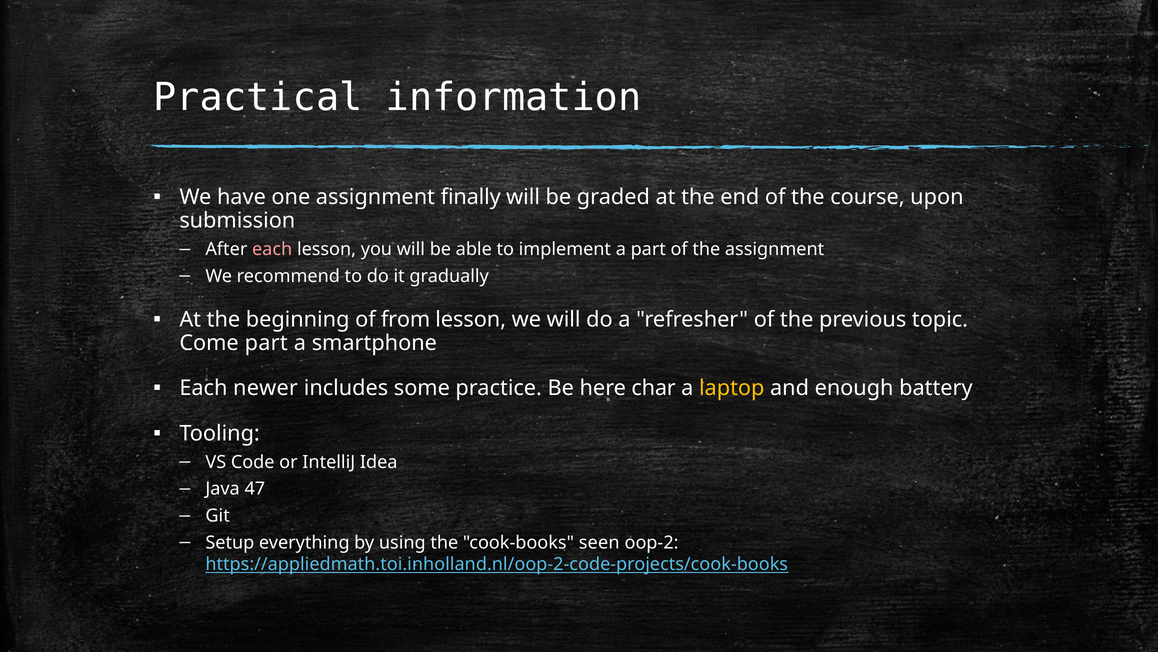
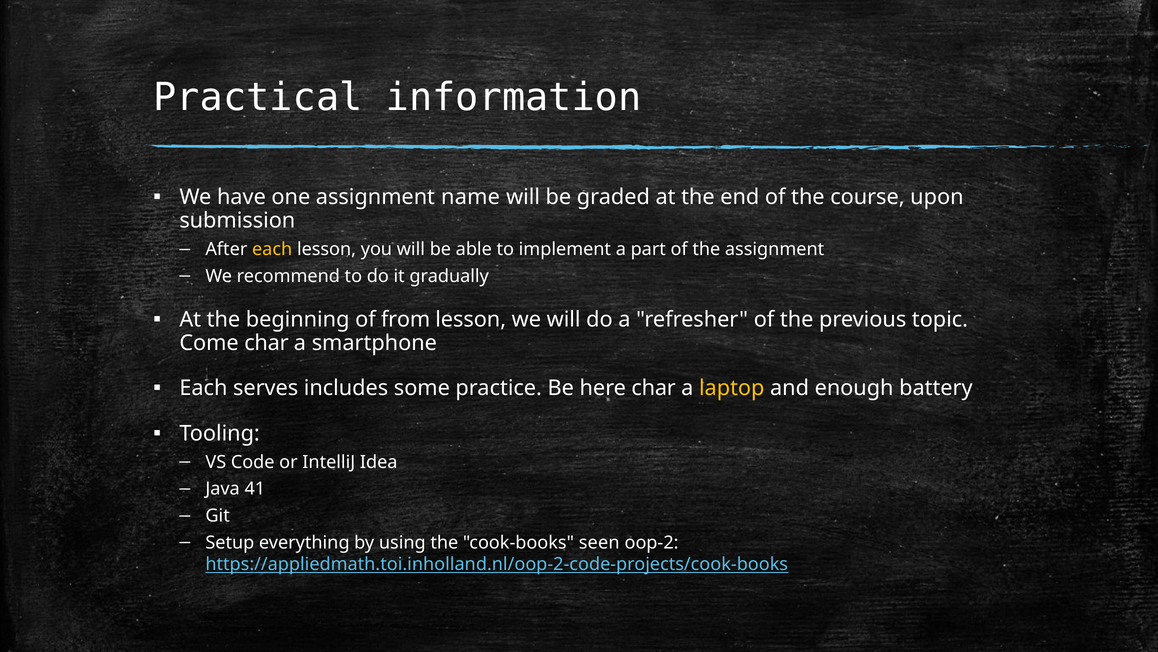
finally: finally -> name
each at (272, 249) colour: pink -> yellow
Come part: part -> char
newer: newer -> serves
47: 47 -> 41
